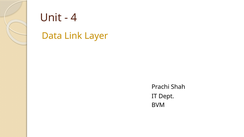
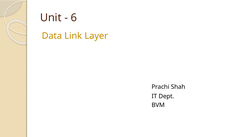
4: 4 -> 6
